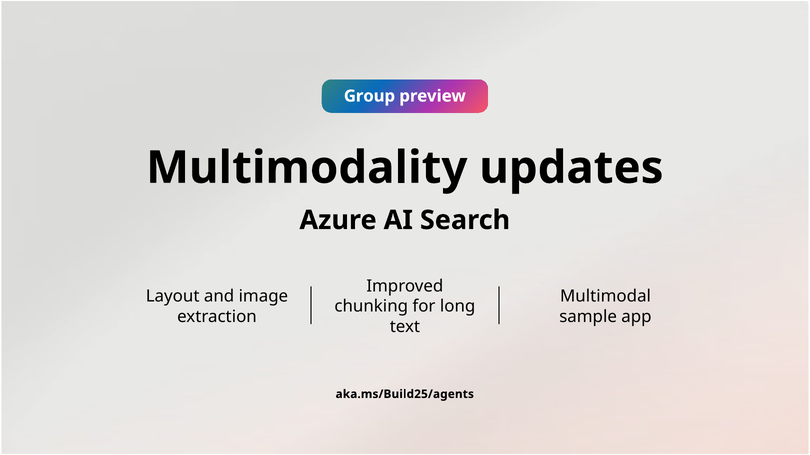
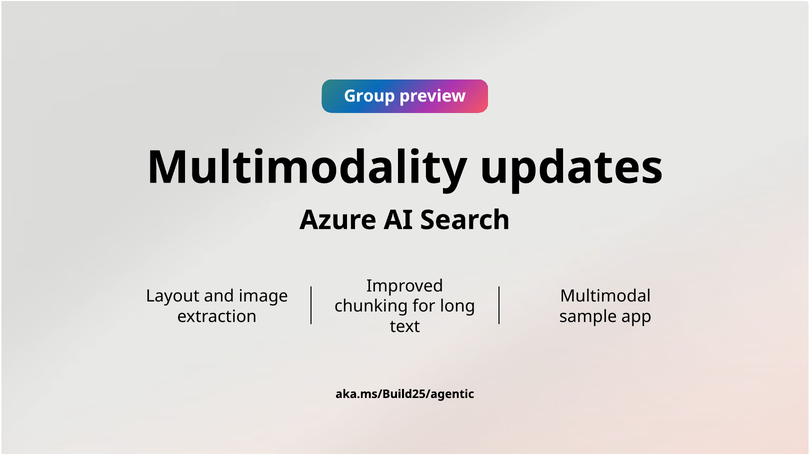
aka.ms/Build25/agents: aka.ms/Build25/agents -> aka.ms/Build25/agentic
